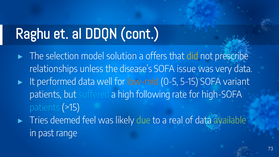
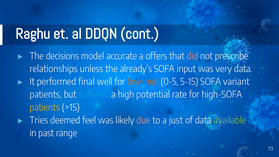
selection: selection -> decisions
solution: solution -> accurate
did colour: yellow -> pink
disease’s: disease’s -> already’s
issue: issue -> input
performed data: data -> final
following: following -> potential
patients at (45, 108) colour: light blue -> yellow
due colour: light green -> pink
real: real -> just
